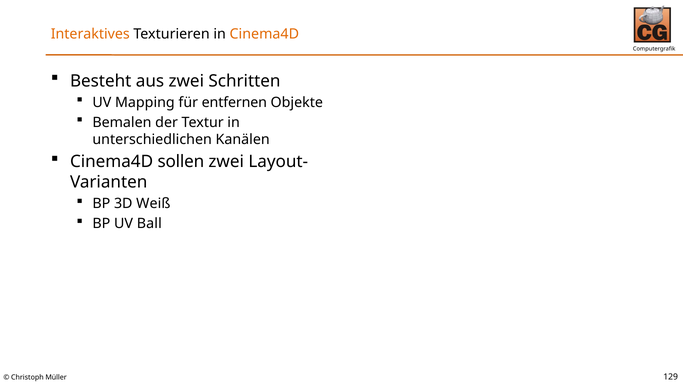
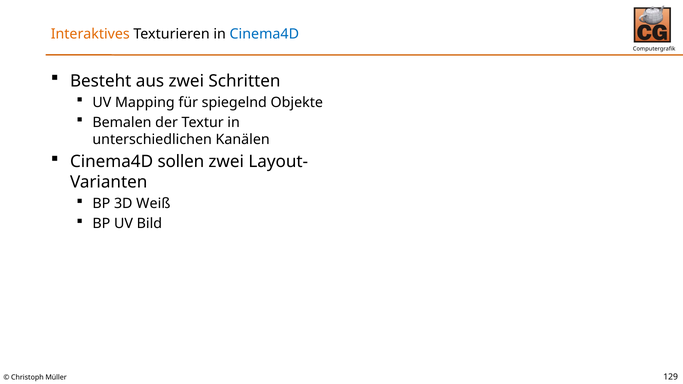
Cinema4D at (264, 34) colour: orange -> blue
entfernen: entfernen -> spiegelnd
Ball: Ball -> Bild
